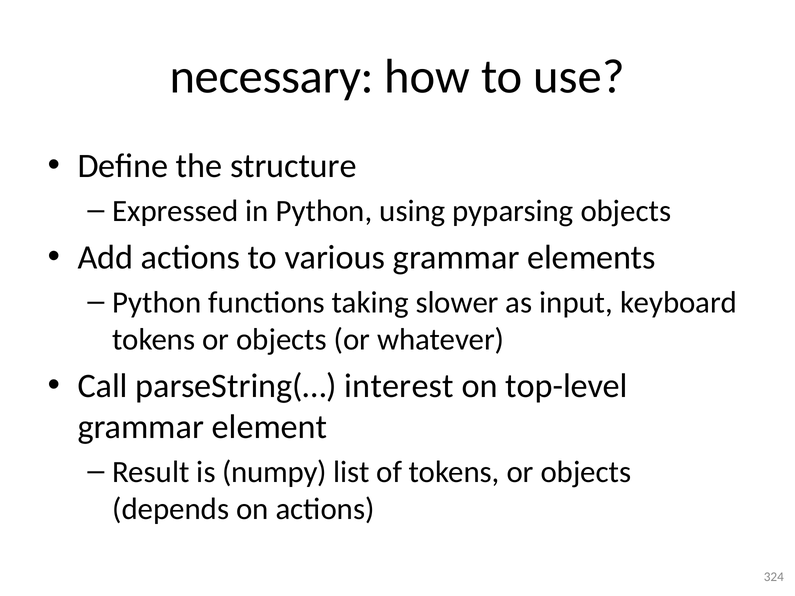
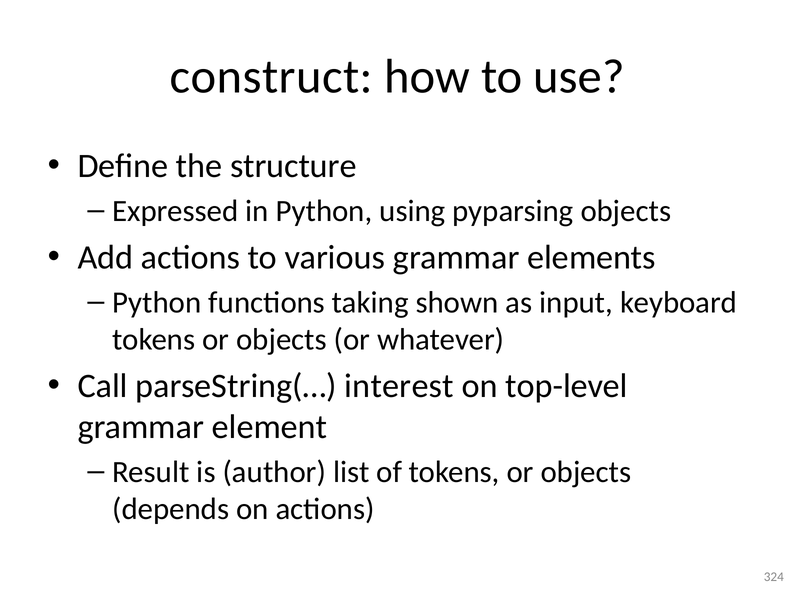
necessary: necessary -> construct
slower: slower -> shown
numpy: numpy -> author
